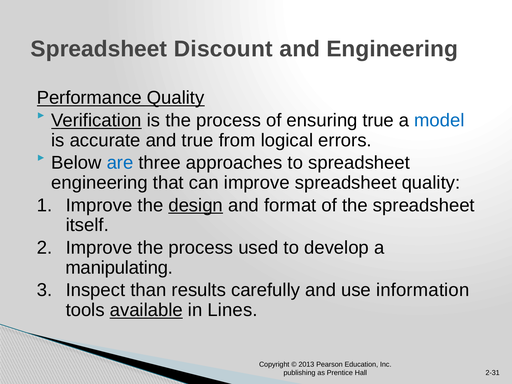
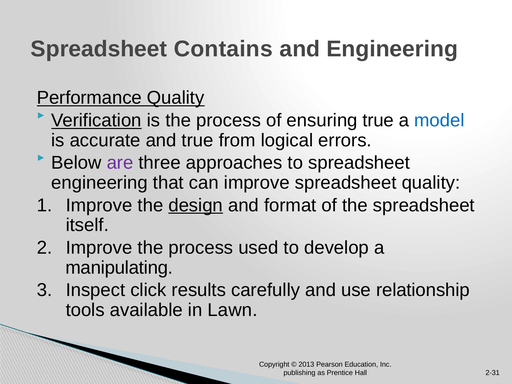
Discount: Discount -> Contains
are colour: blue -> purple
than: than -> click
information: information -> relationship
available underline: present -> none
Lines: Lines -> Lawn
